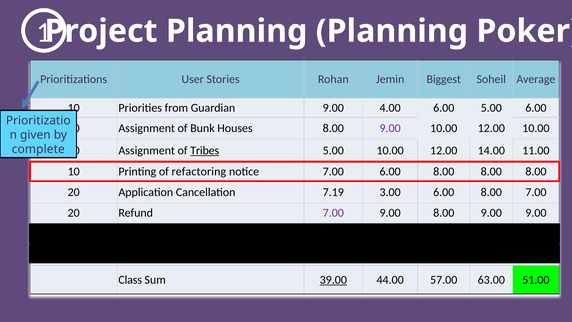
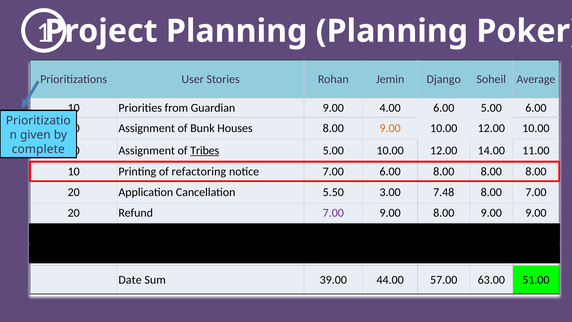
Biggest: Biggest -> Django
9.00 at (390, 128) colour: purple -> orange
7.19: 7.19 -> 5.50
3.00 6.00: 6.00 -> 7.48
Class: Class -> Date
39.00 underline: present -> none
